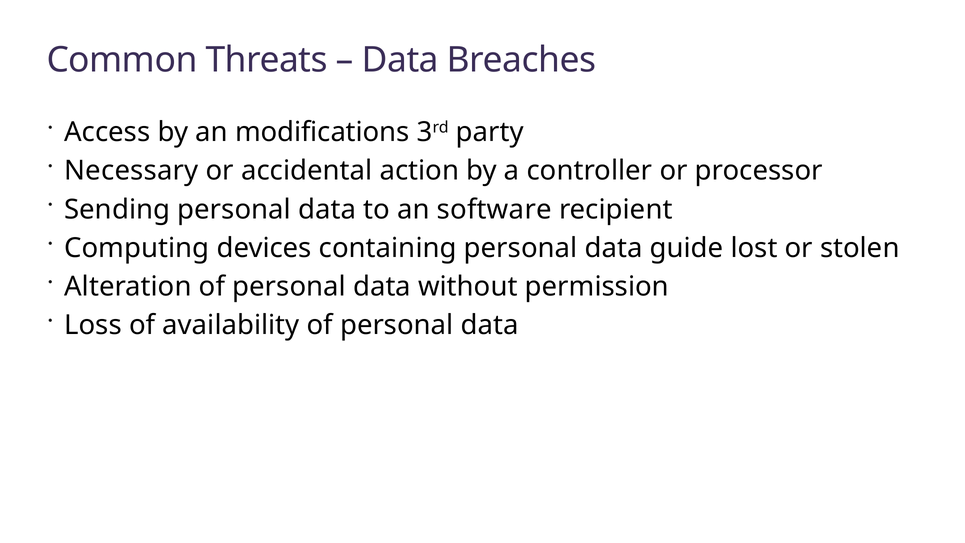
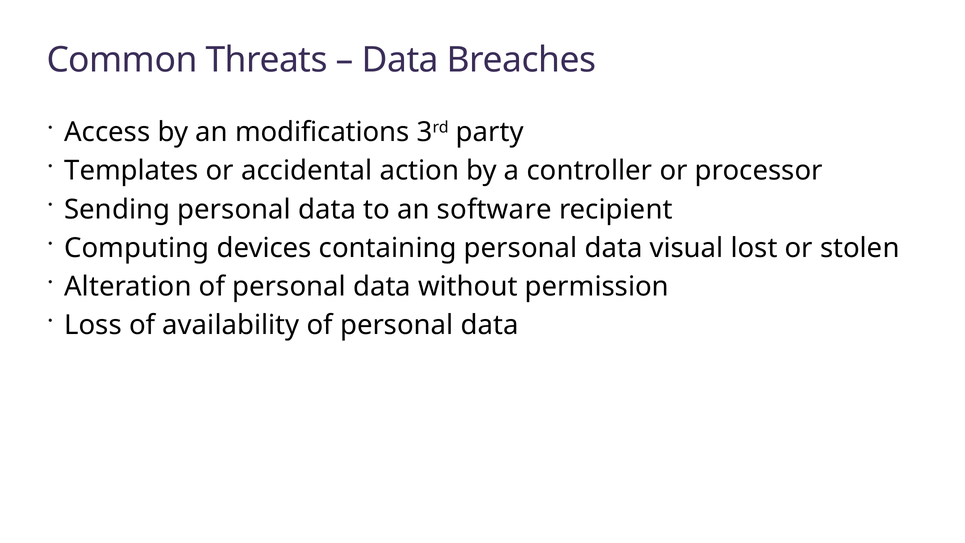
Necessary: Necessary -> Templates
guide: guide -> visual
